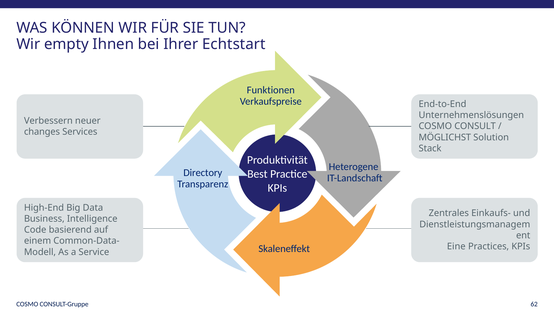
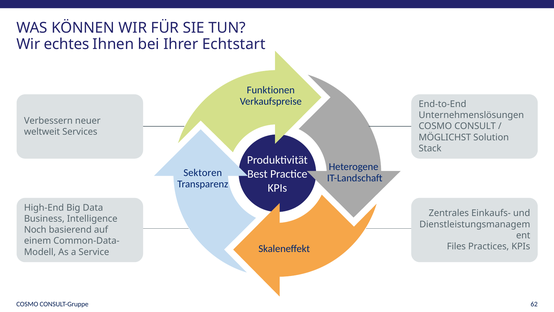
empty: empty -> echtes
changes: changes -> weltweit
Directory: Directory -> Sektoren
Code: Code -> Noch
Eine: Eine -> Files
